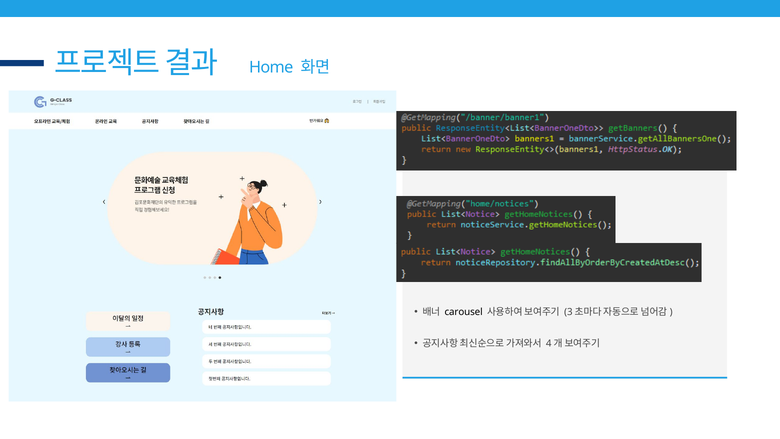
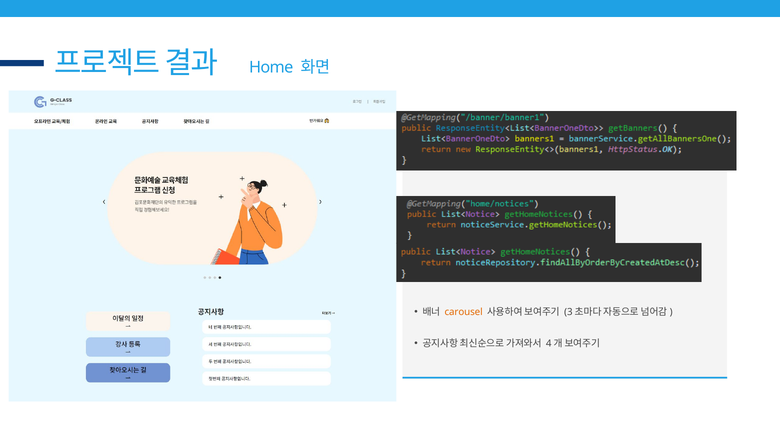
carousel colour: black -> orange
